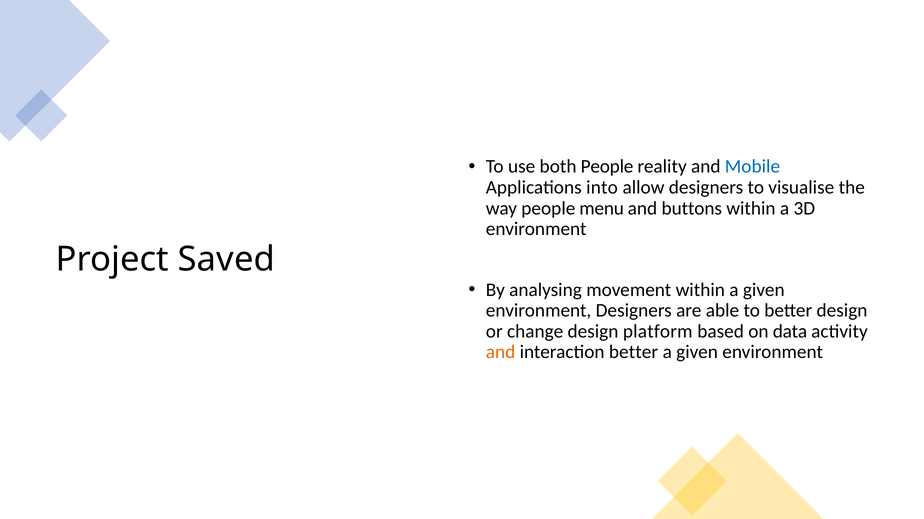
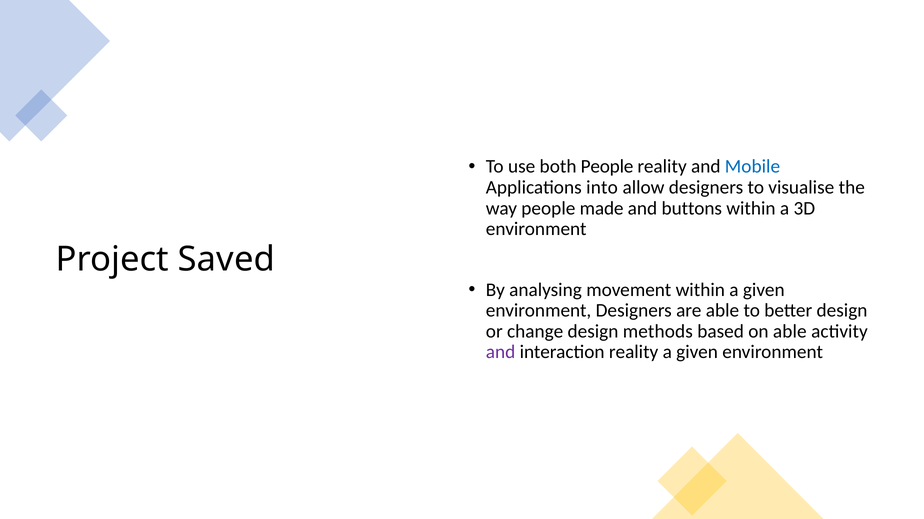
menu: menu -> made
platform: platform -> methods
on data: data -> able
and at (501, 353) colour: orange -> purple
interaction better: better -> reality
